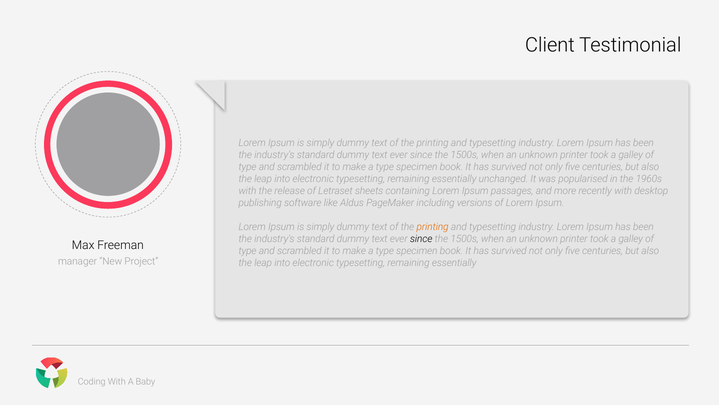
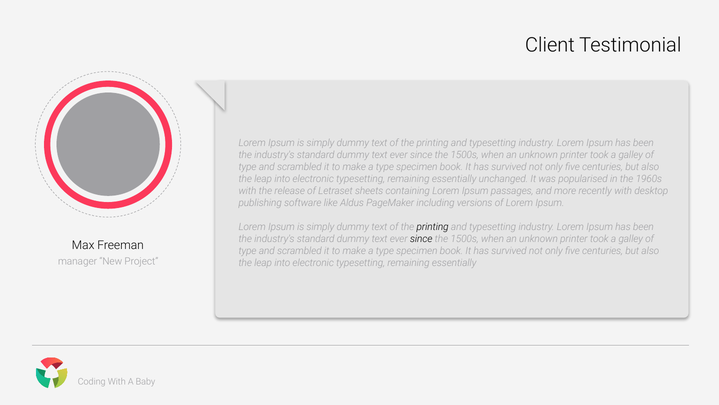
printing at (433, 227) colour: orange -> black
